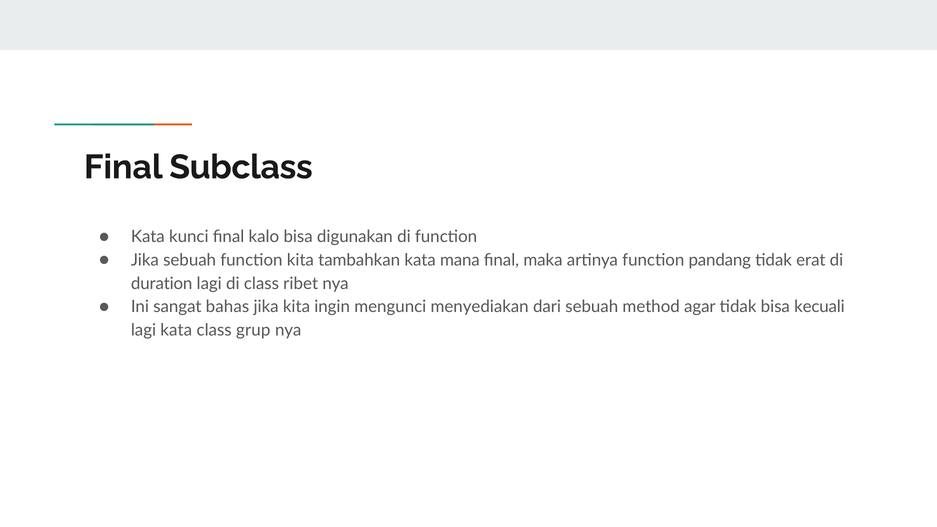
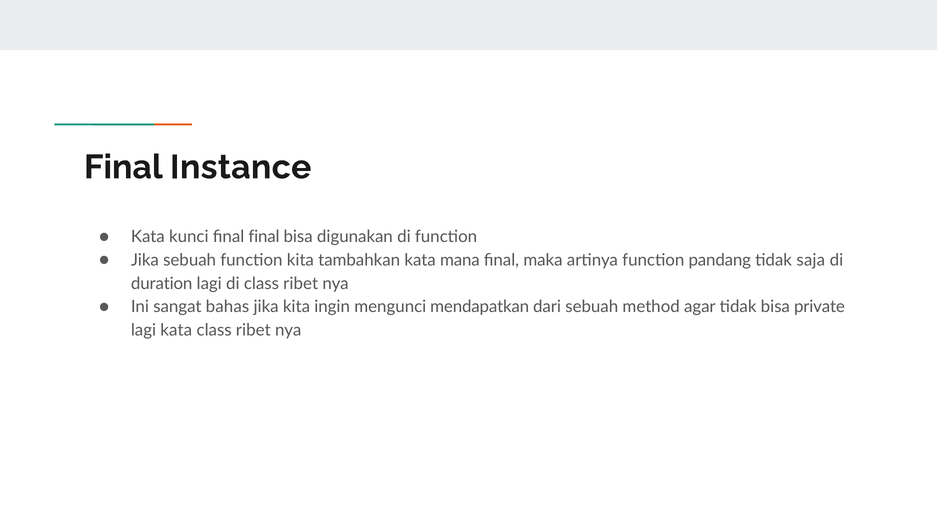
Subclass: Subclass -> Instance
final kalo: kalo -> final
erat: erat -> saja
menyediakan: menyediakan -> mendapatkan
kecuali: kecuali -> private
grup at (253, 330): grup -> ribet
